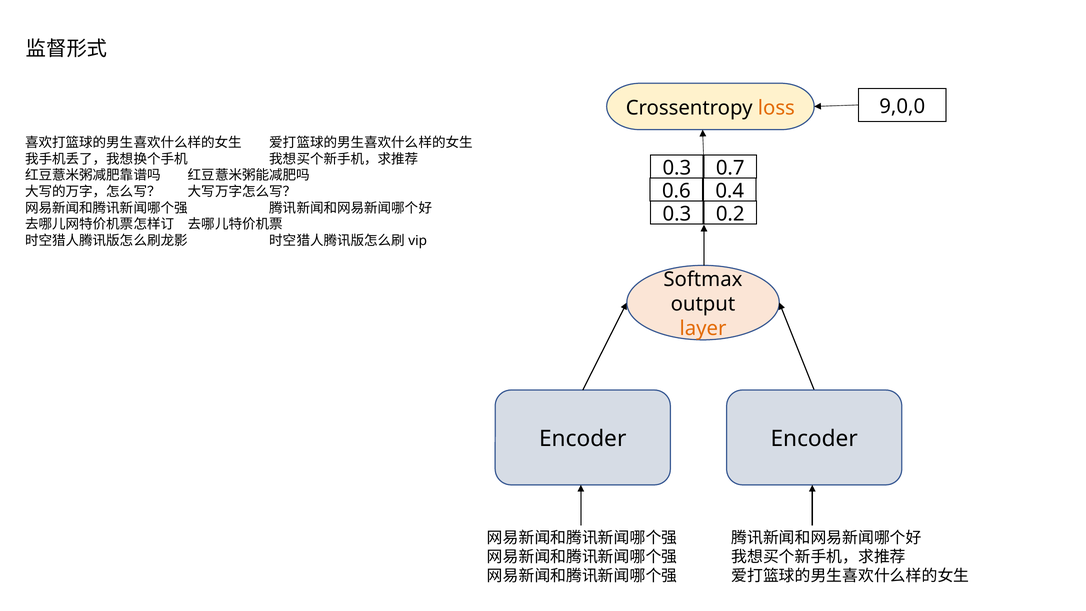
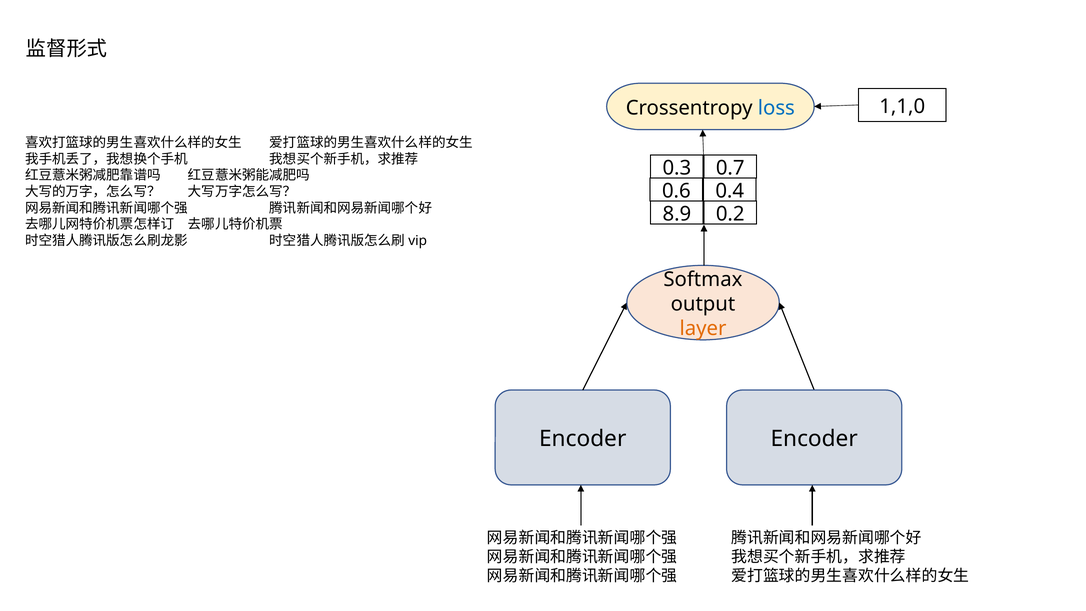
9,0,0: 9,0,0 -> 1,1,0
loss colour: orange -> blue
0.3 at (677, 214): 0.3 -> 8.9
